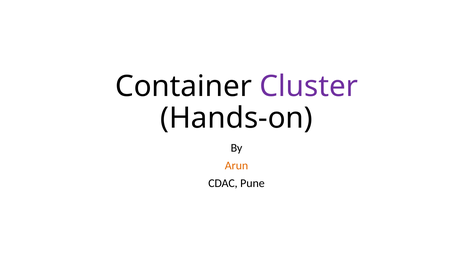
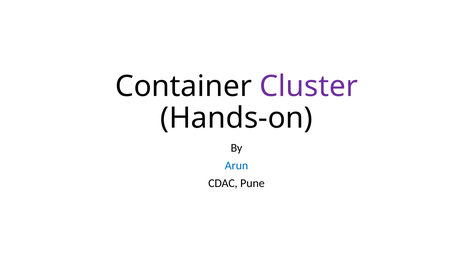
Arun colour: orange -> blue
